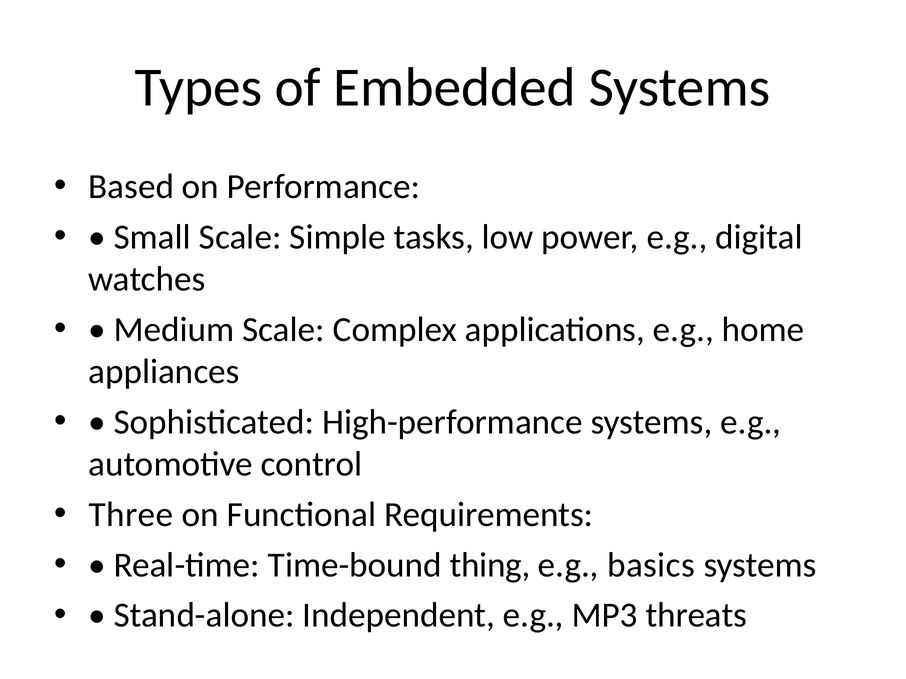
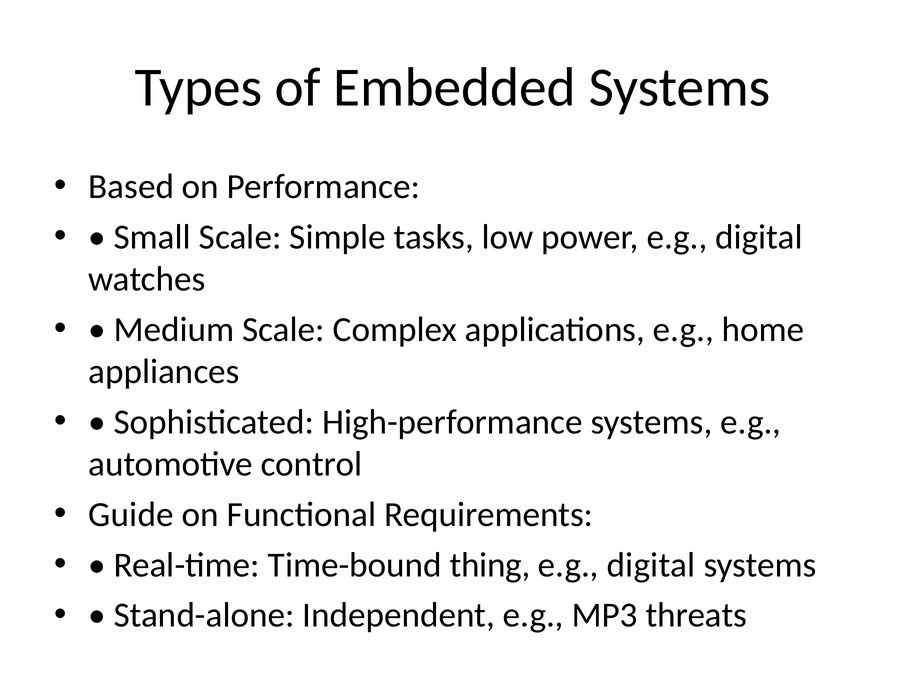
Three: Three -> Guide
basics at (651, 565): basics -> digital
